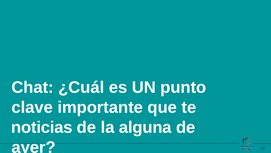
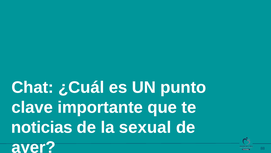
alguna: alguna -> sexual
